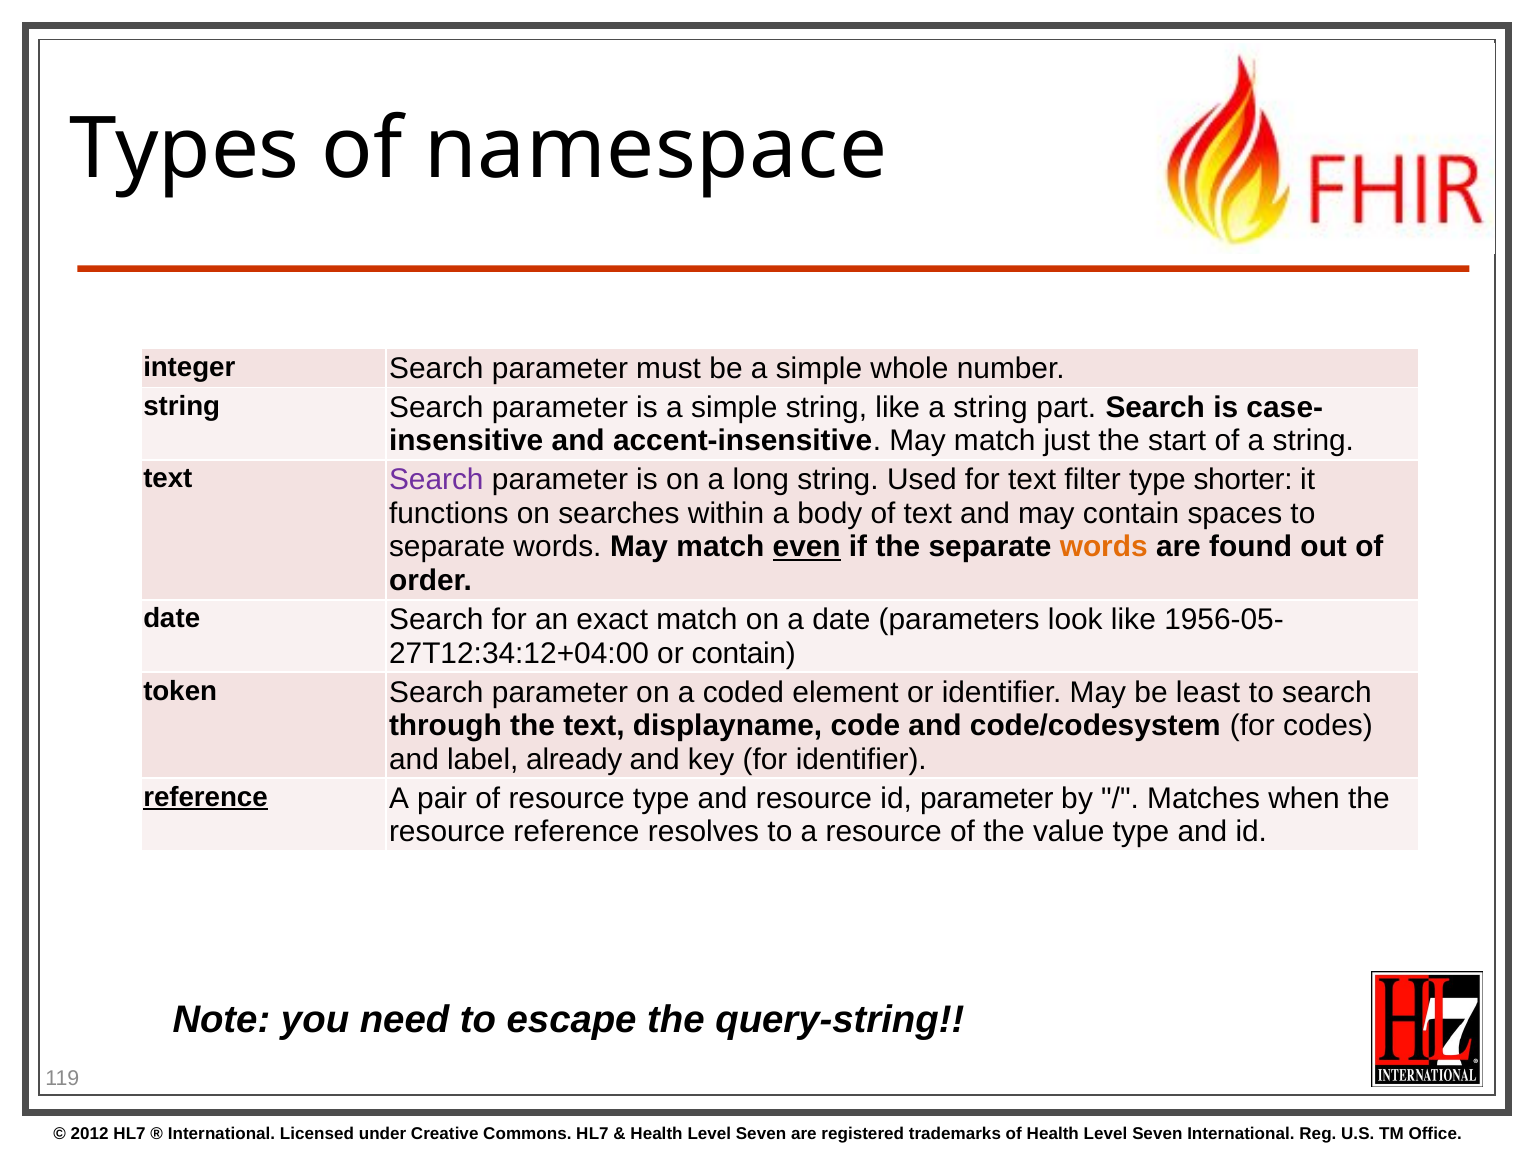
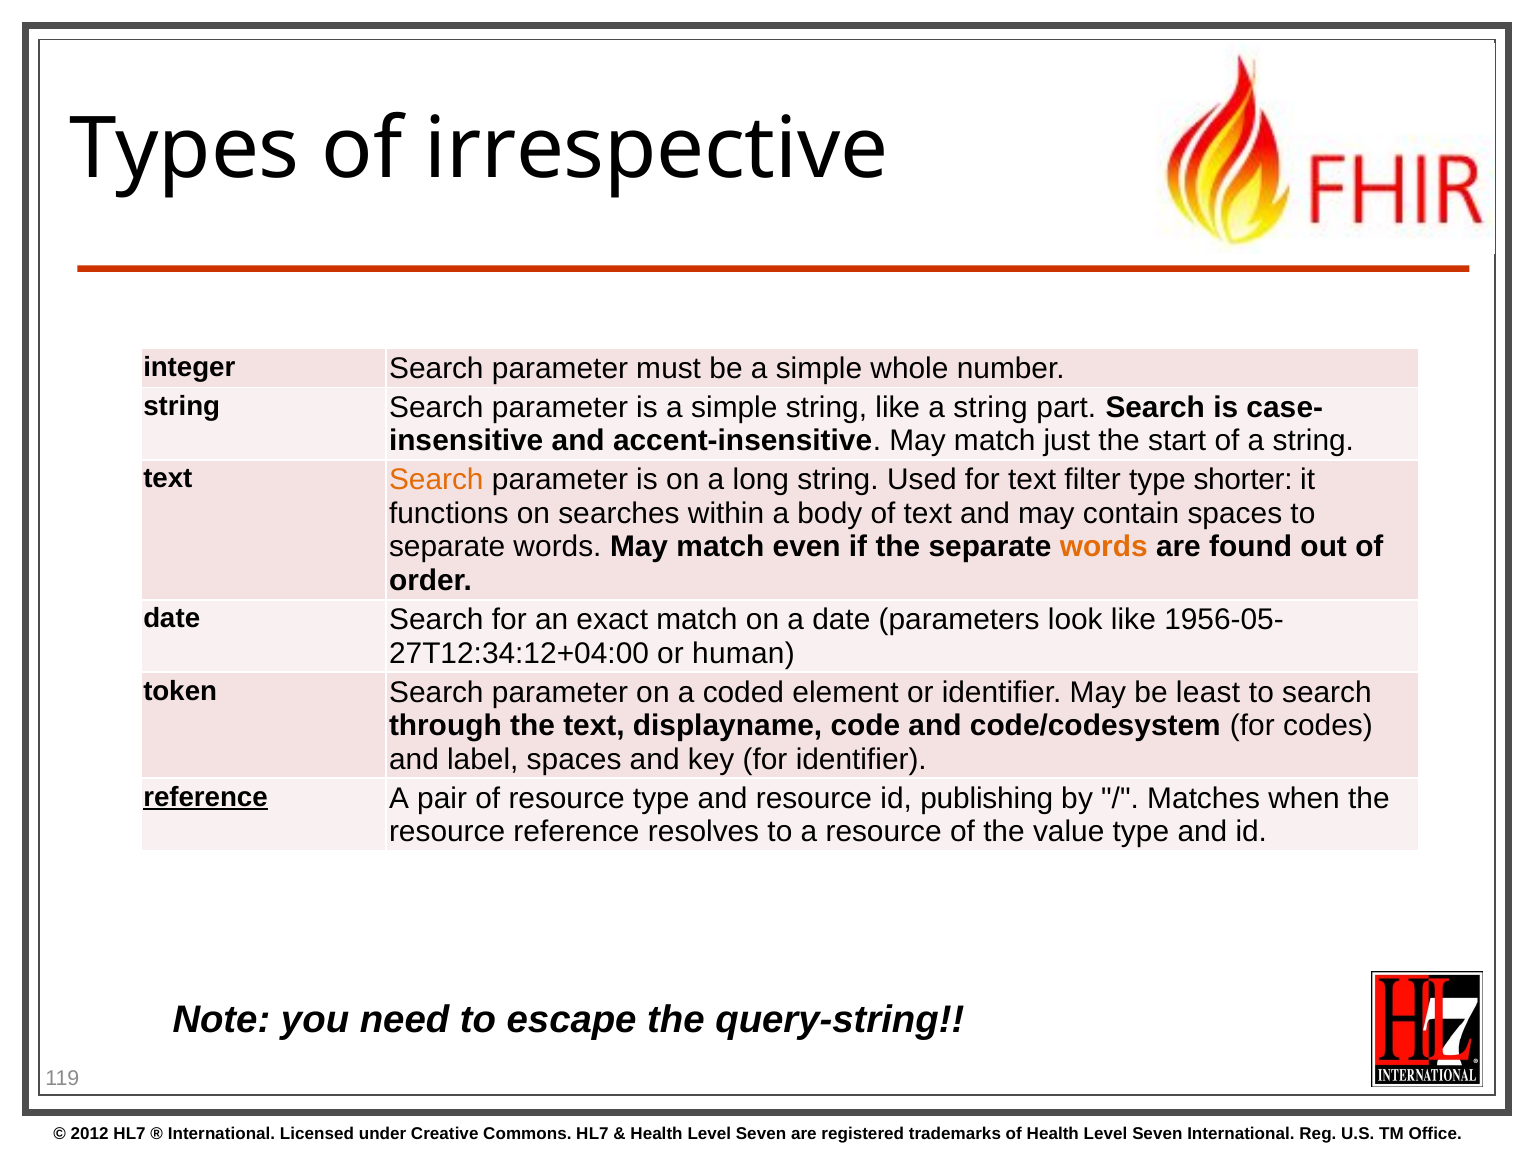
namespace: namespace -> irrespective
Search at (436, 480) colour: purple -> orange
even underline: present -> none
or contain: contain -> human
label already: already -> spaces
id parameter: parameter -> publishing
